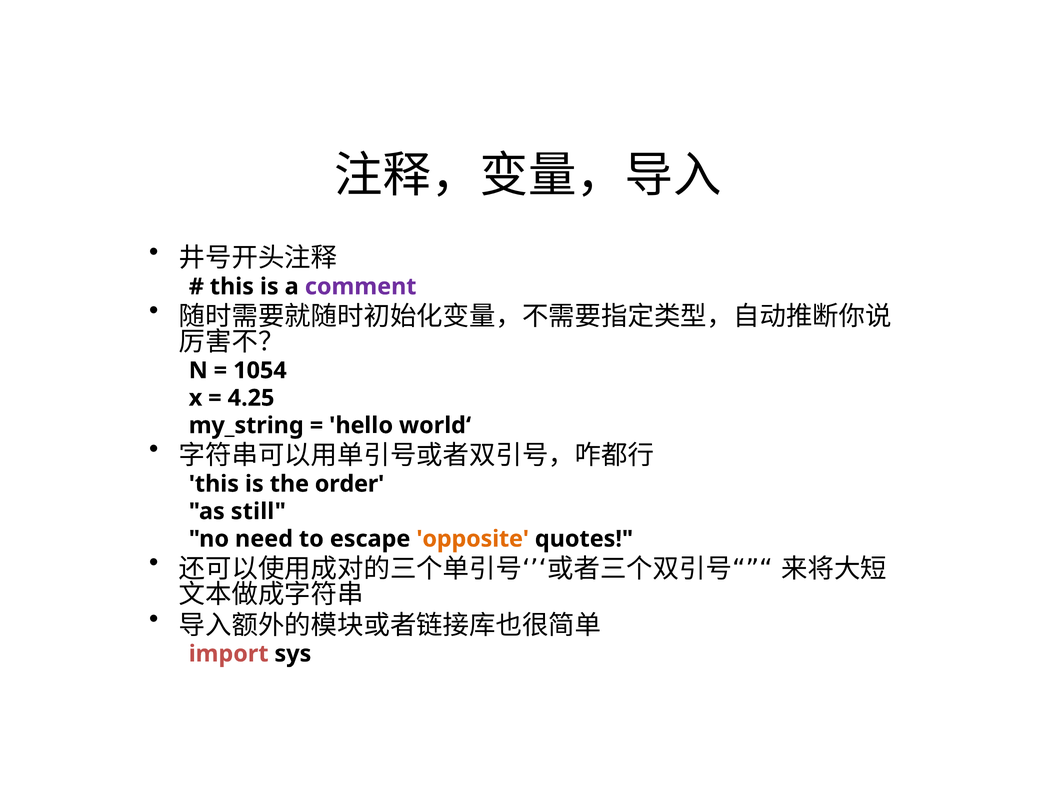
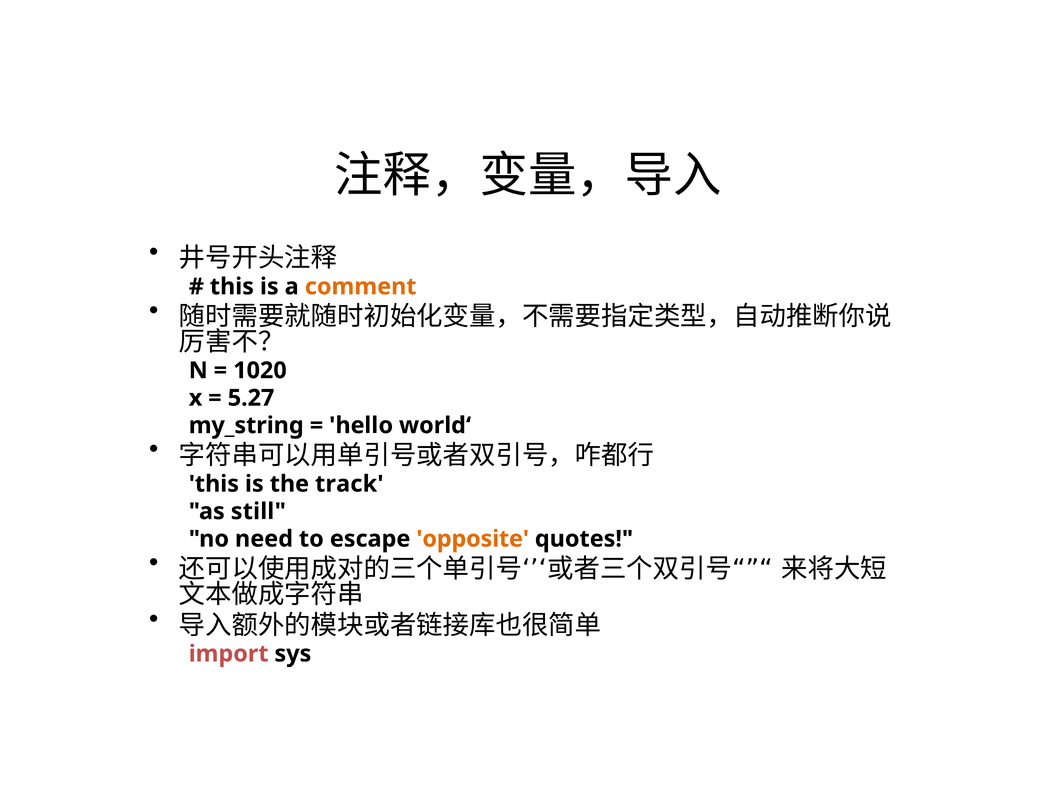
comment colour: purple -> orange
1054: 1054 -> 1020
4.25: 4.25 -> 5.27
order: order -> track
